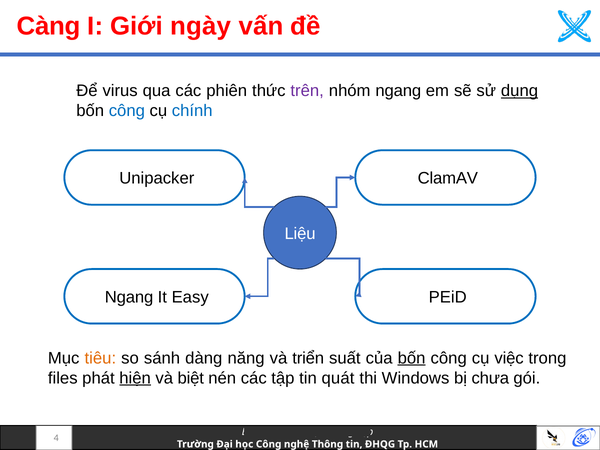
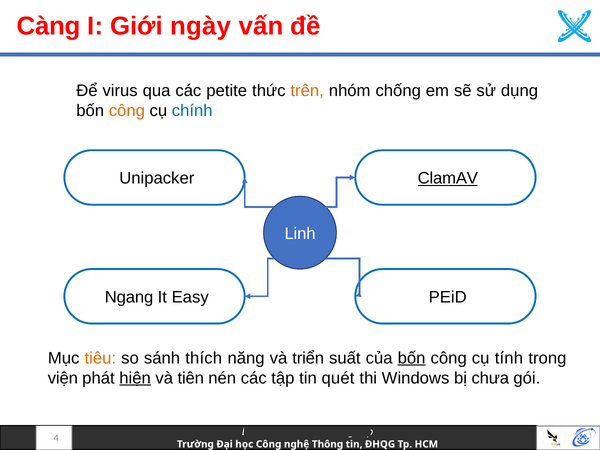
phiên: phiên -> petite
trên colour: purple -> orange
nhóm ngang: ngang -> chống
dụng underline: present -> none
công at (127, 111) colour: blue -> orange
ClamAV underline: none -> present
Liệu: Liệu -> Linh
dàng: dàng -> thích
việc: việc -> tính
files: files -> viện
biệt: biệt -> tiên
quát: quát -> quét
